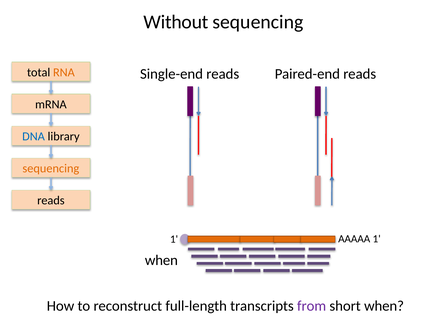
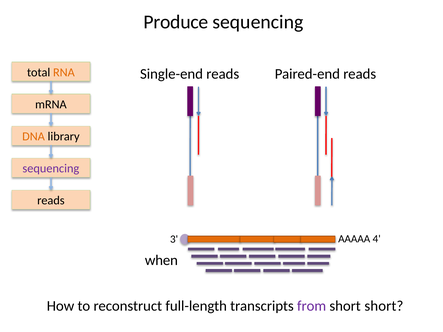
Without: Without -> Produce
DNA colour: blue -> orange
sequencing at (51, 169) colour: orange -> purple
1 at (174, 239): 1 -> 3
AAAAA 1: 1 -> 4
short when: when -> short
